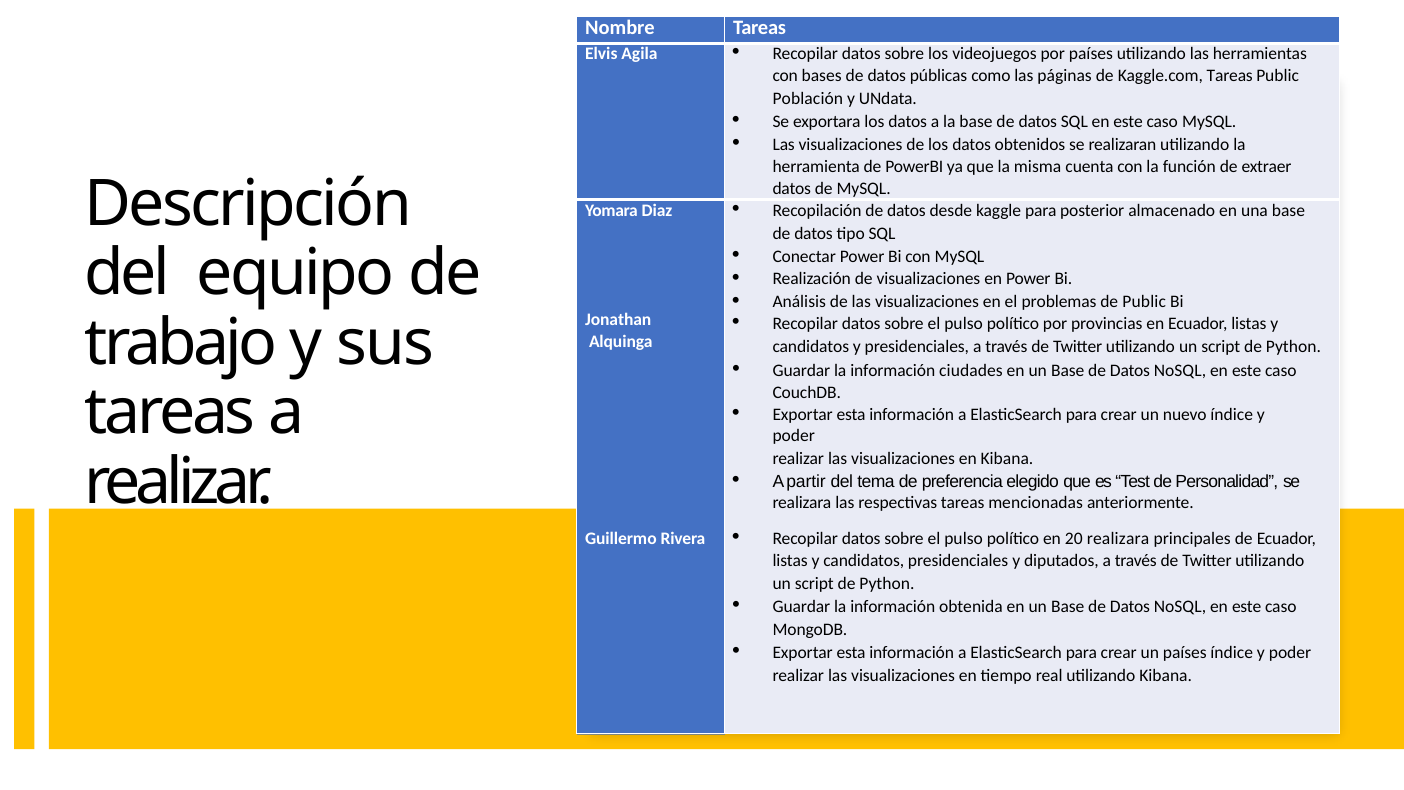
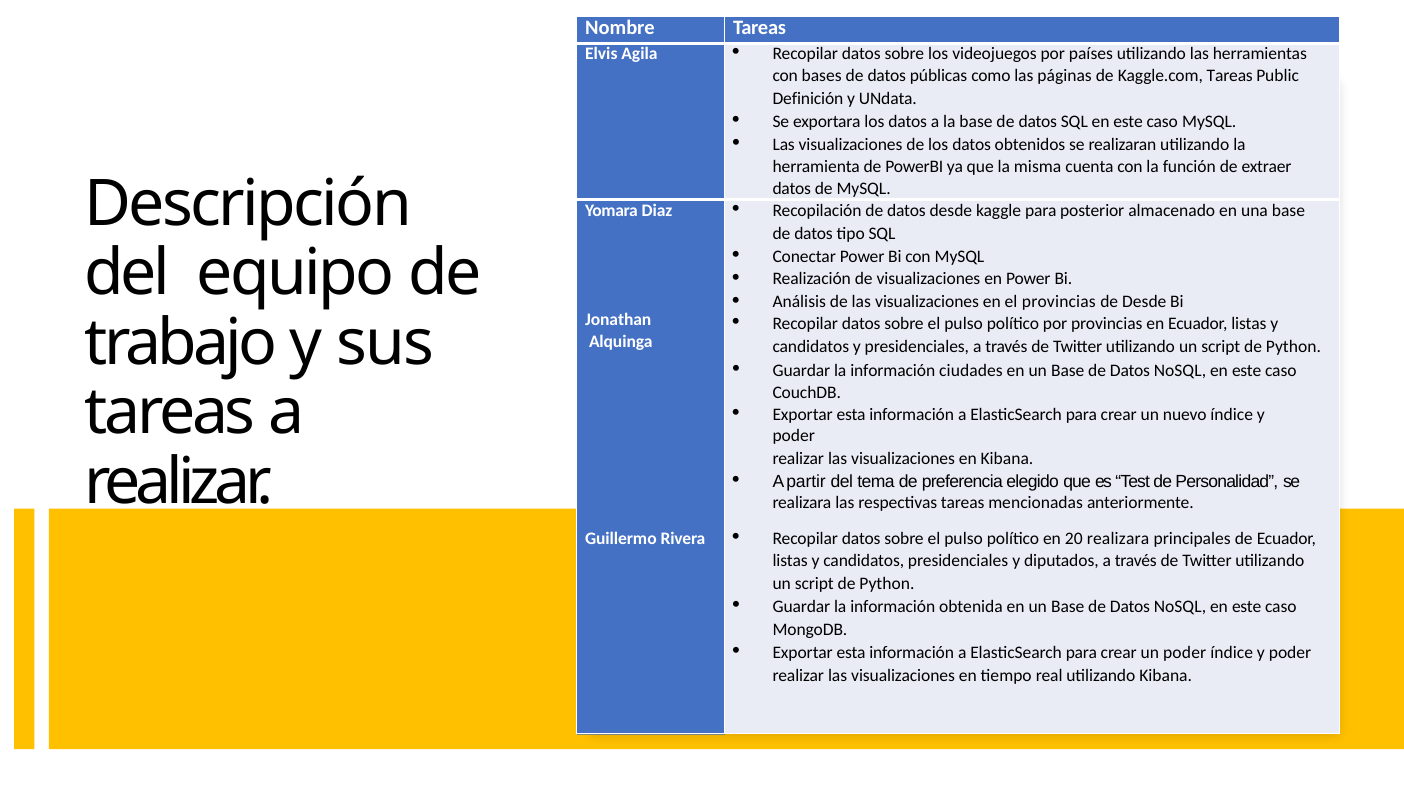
Población: Población -> Definición
el problemas: problemas -> provincias
de Public: Public -> Desde
un países: países -> poder
